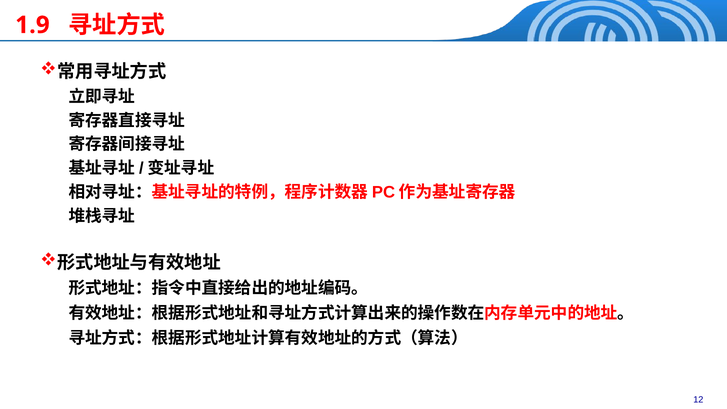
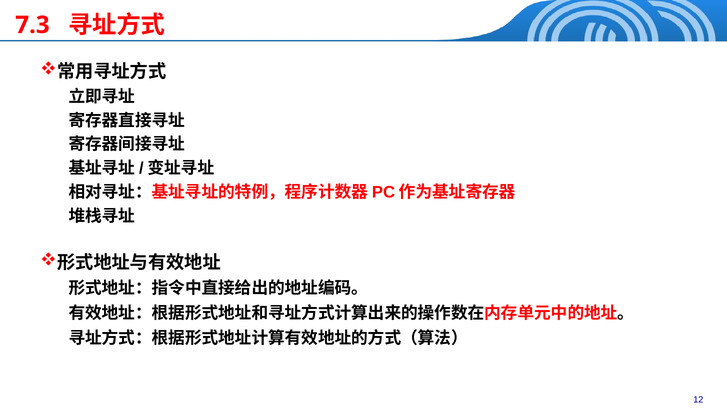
1.9: 1.9 -> 7.3
